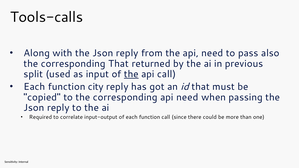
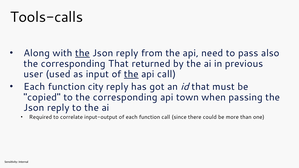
the at (82, 53) underline: none -> present
split: split -> user
corresponding api need: need -> town
